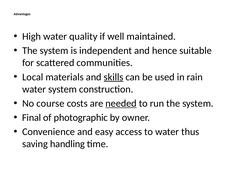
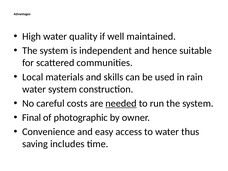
skills underline: present -> none
course: course -> careful
handling: handling -> includes
